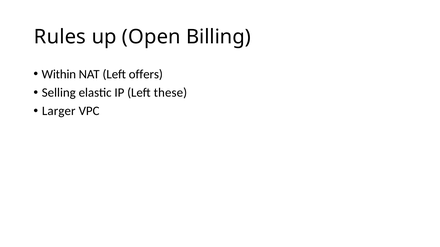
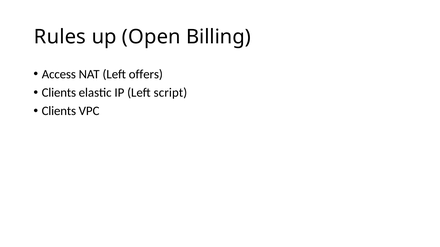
Within: Within -> Access
Selling at (59, 93): Selling -> Clients
these: these -> script
Larger at (59, 111): Larger -> Clients
